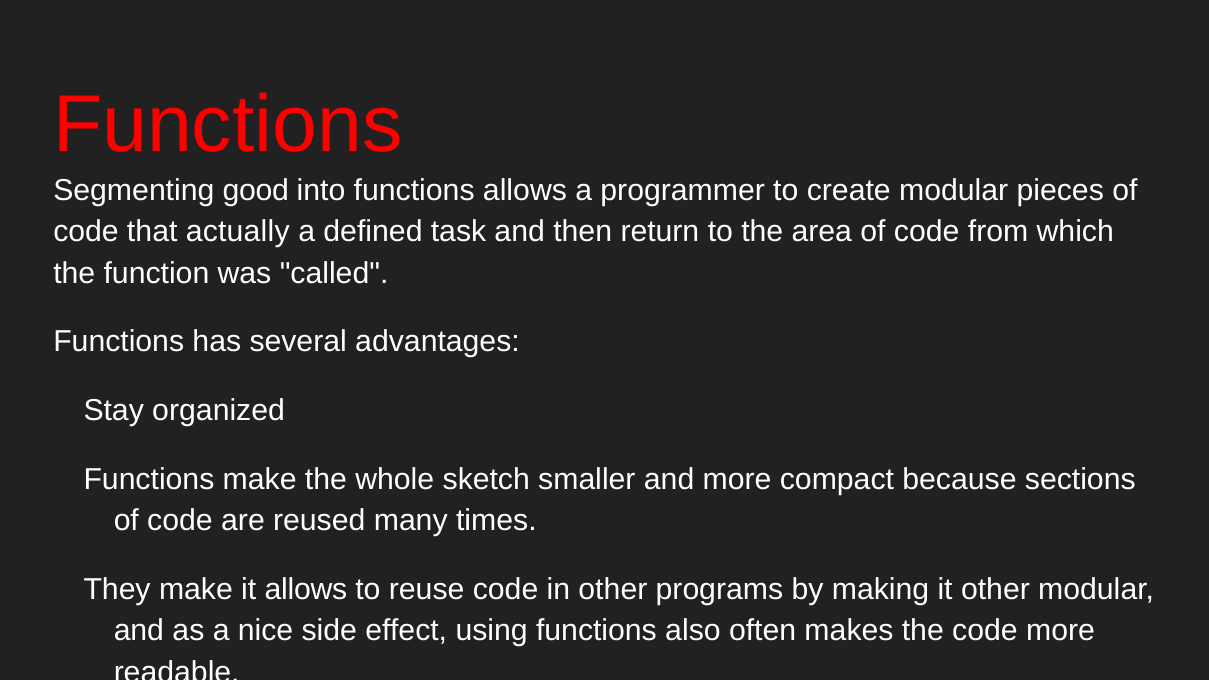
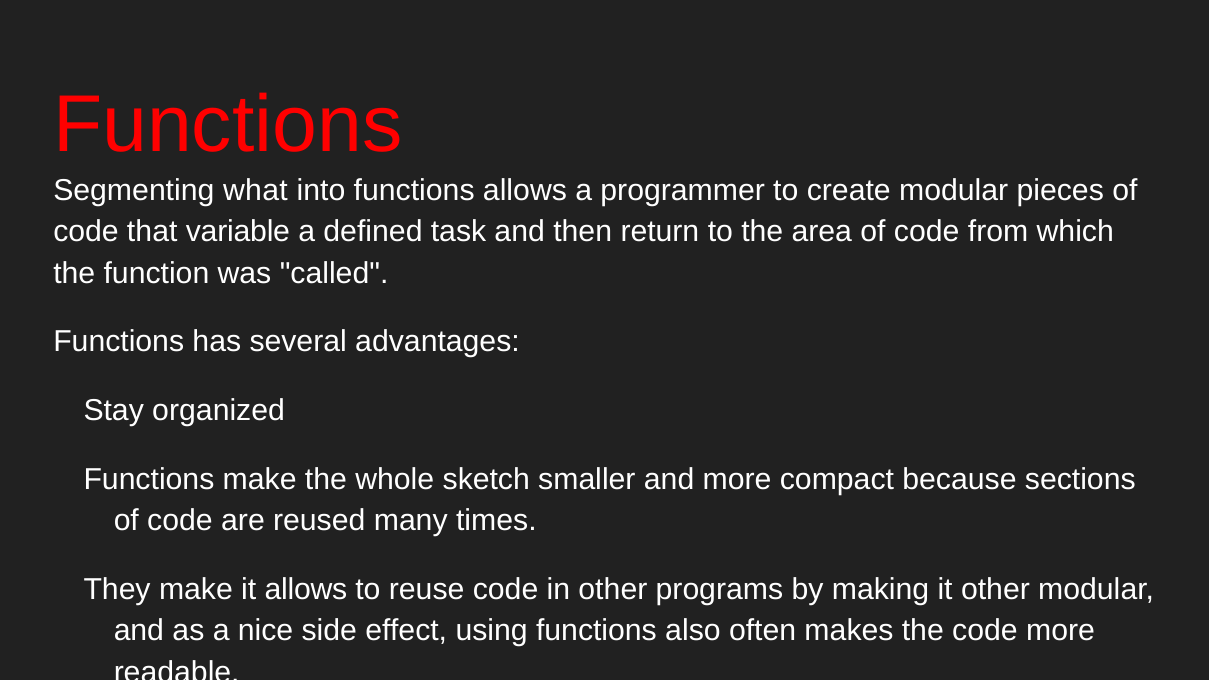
good: good -> what
actually: actually -> variable
